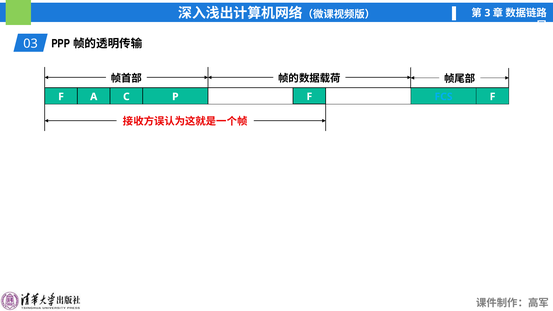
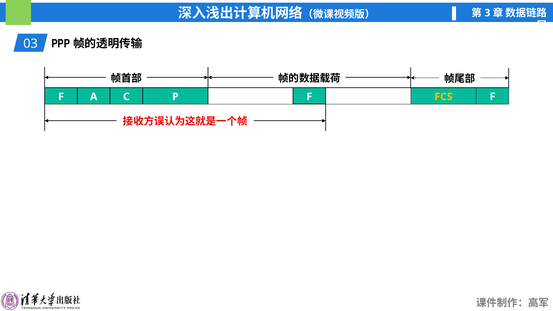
FCS colour: light blue -> yellow
